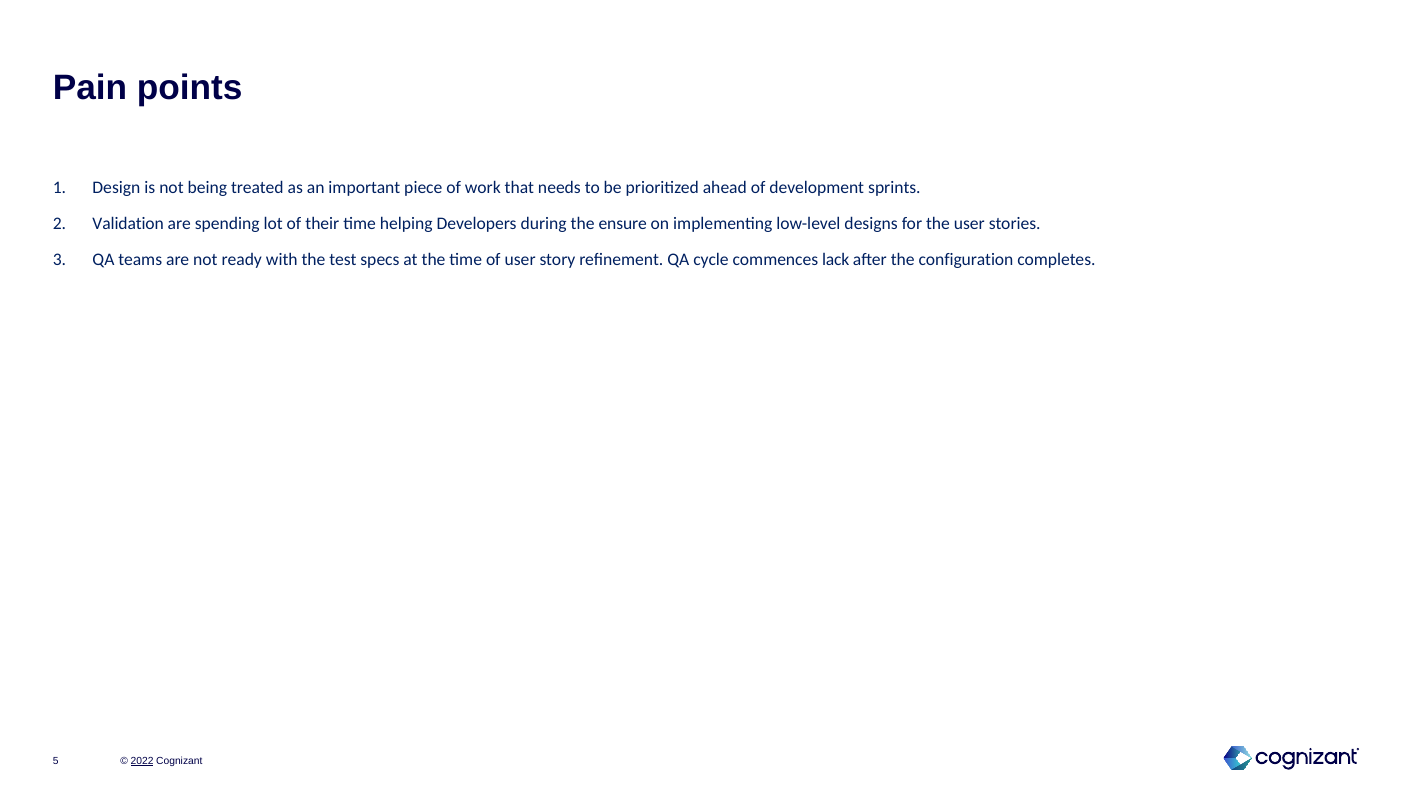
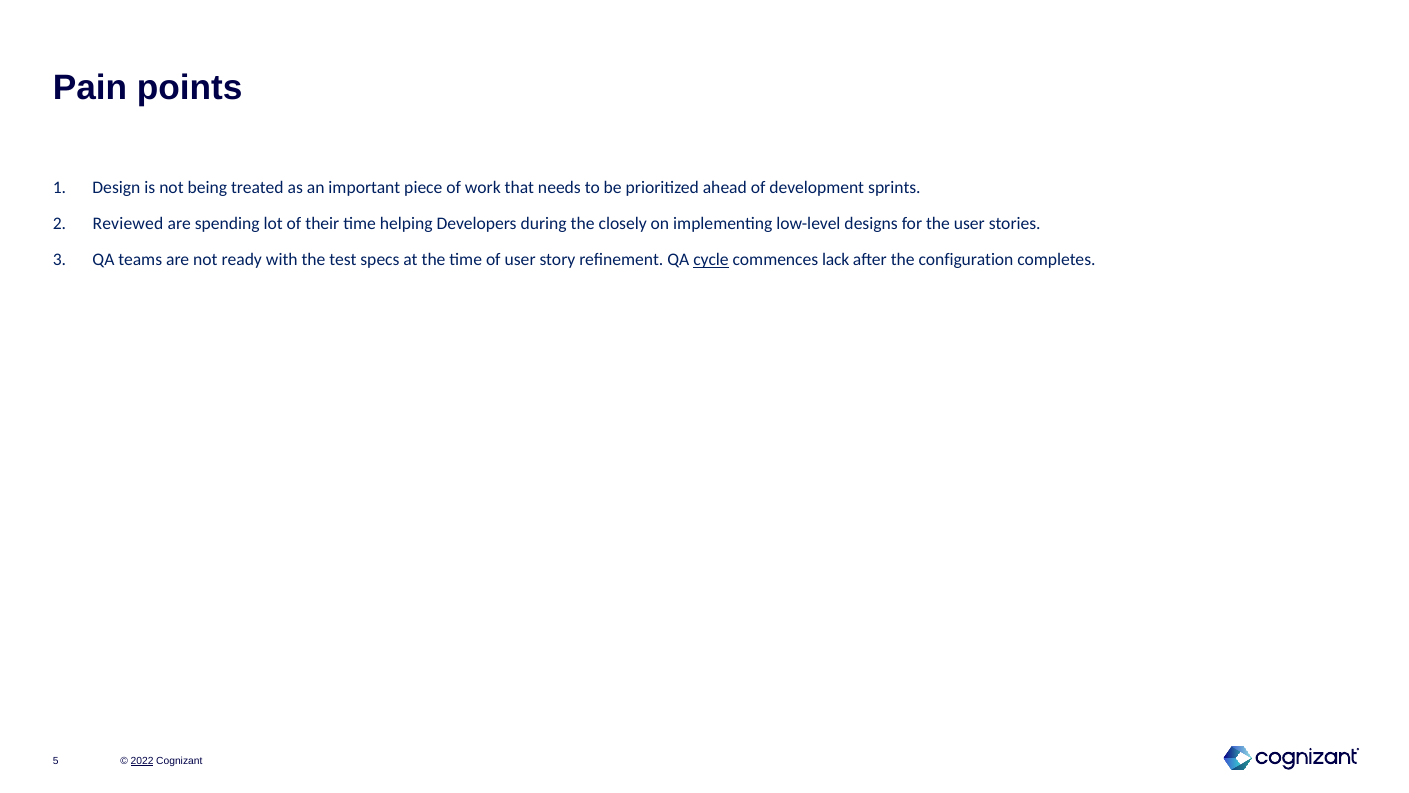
Validation: Validation -> Reviewed
ensure: ensure -> closely
cycle underline: none -> present
